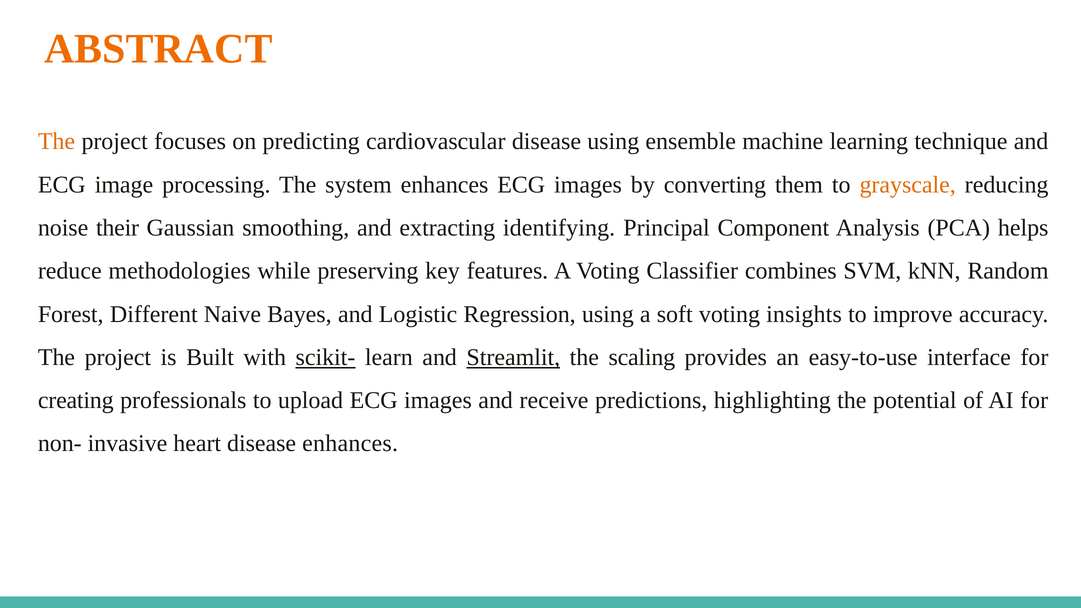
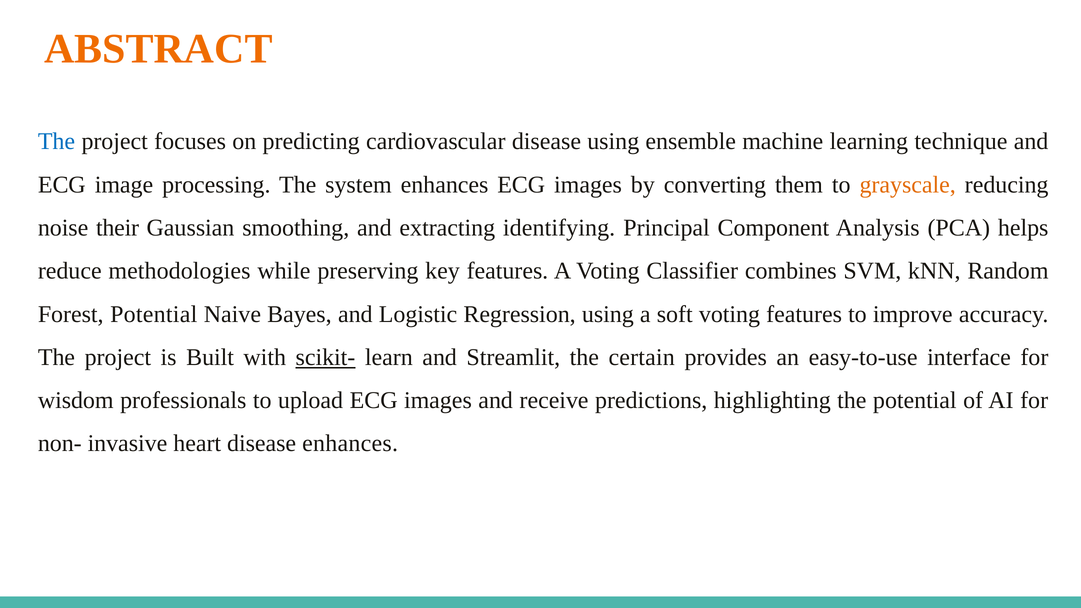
The at (56, 142) colour: orange -> blue
Forest Different: Different -> Potential
voting insights: insights -> features
Streamlit underline: present -> none
scaling: scaling -> certain
creating: creating -> wisdom
